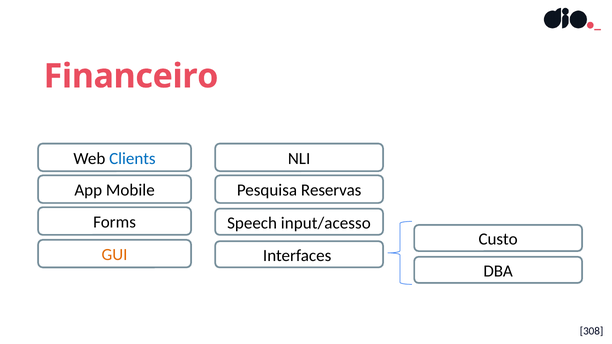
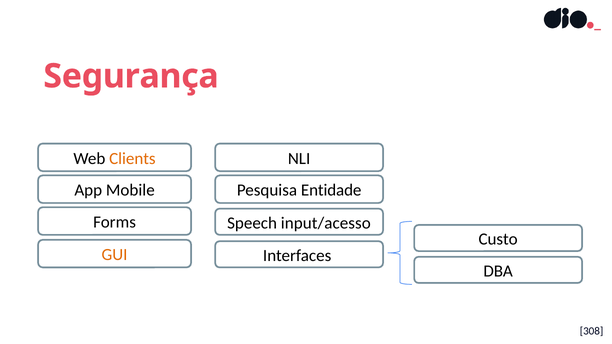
Financeiro: Financeiro -> Segurança
Clients colour: blue -> orange
Reservas: Reservas -> Entidade
